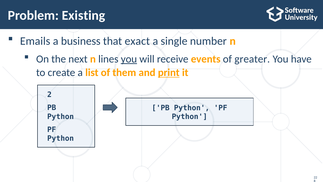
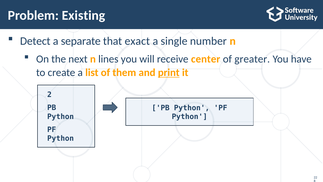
Emails: Emails -> Detect
business: business -> separate
you at (129, 59) underline: present -> none
events: events -> center
